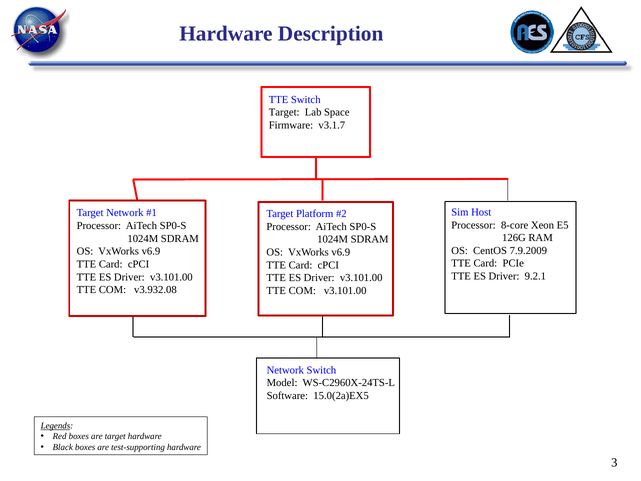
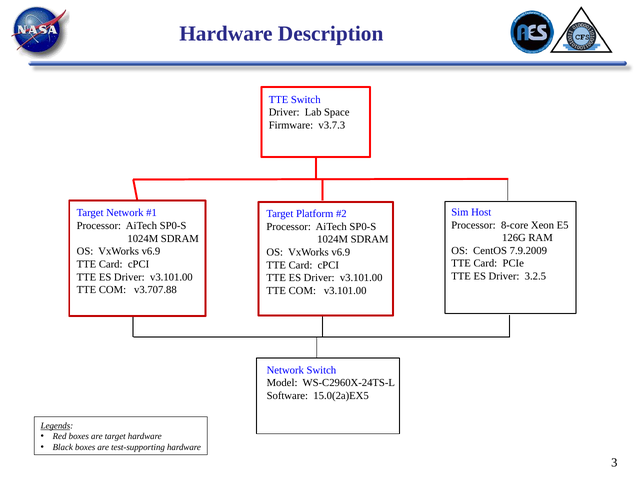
Target at (284, 112): Target -> Driver
v3.1.7: v3.1.7 -> v3.7.3
9.2.1: 9.2.1 -> 3.2.5
v3.932.08: v3.932.08 -> v3.707.88
